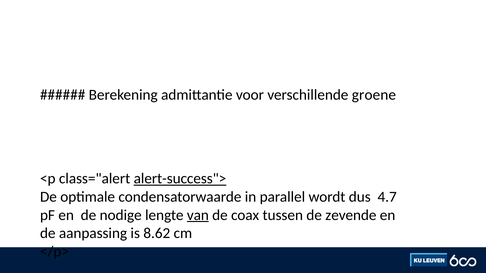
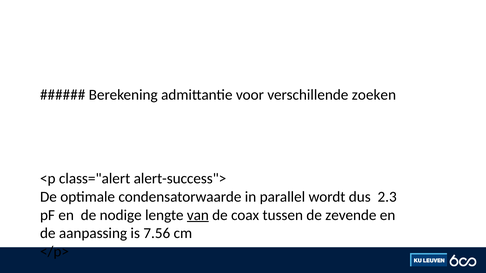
groene: groene -> zoeken
alert-success"> underline: present -> none
4.7: 4.7 -> 2.3
8.62: 8.62 -> 7.56
